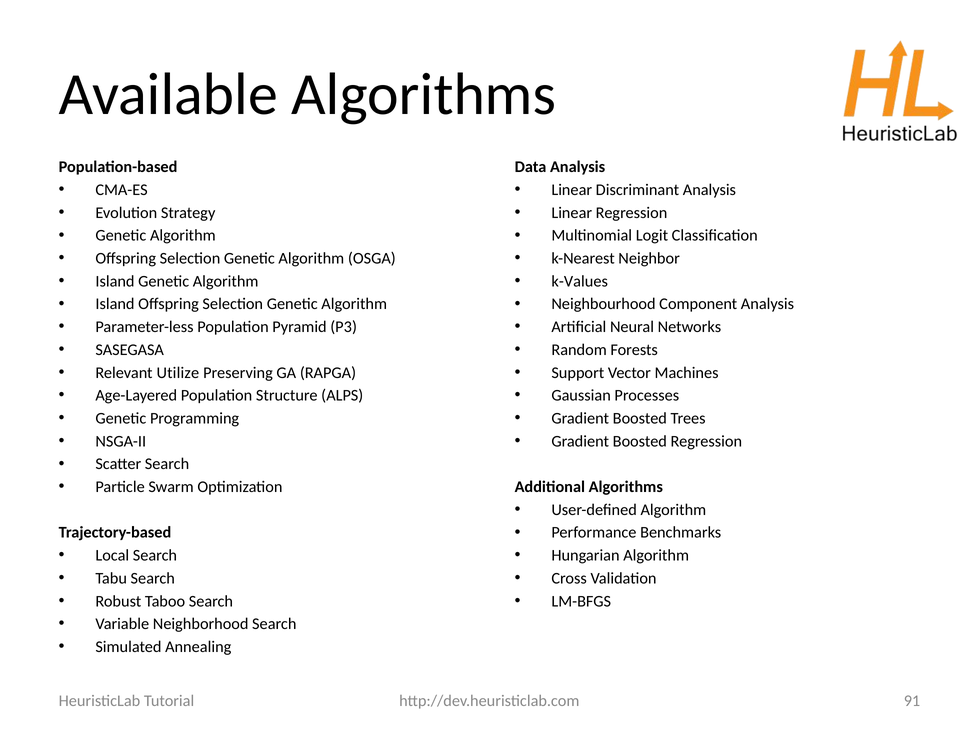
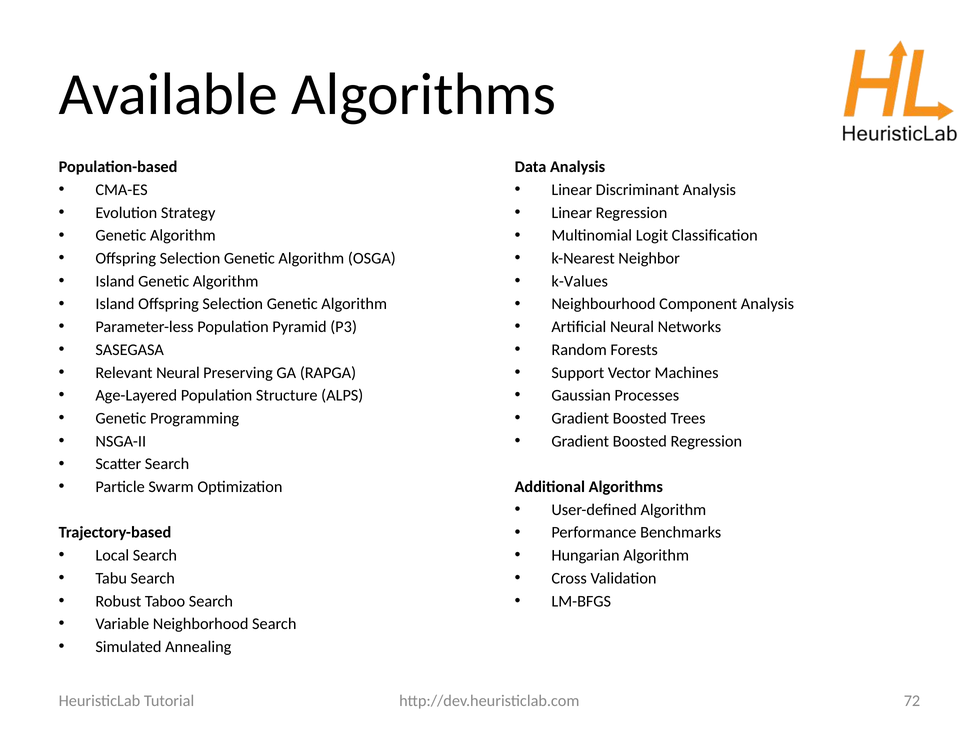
Relevant Utilize: Utilize -> Neural
91: 91 -> 72
